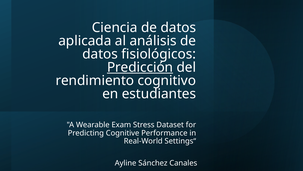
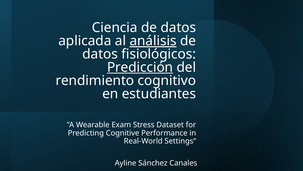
análisis underline: none -> present
